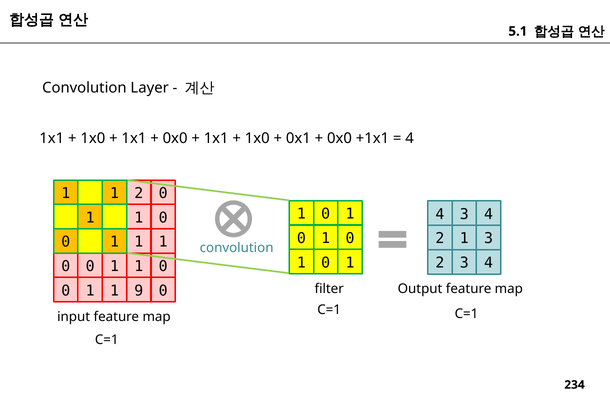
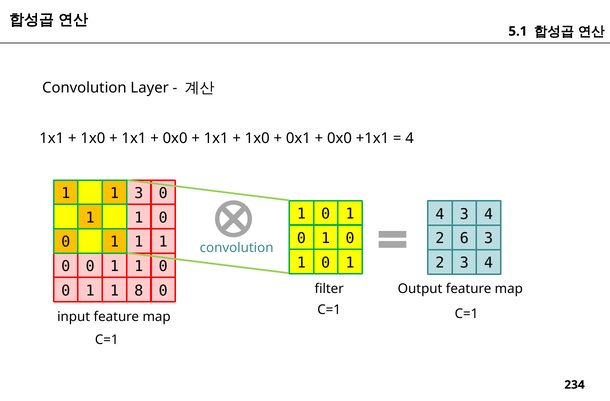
1 2: 2 -> 3
2 1: 1 -> 6
9: 9 -> 8
